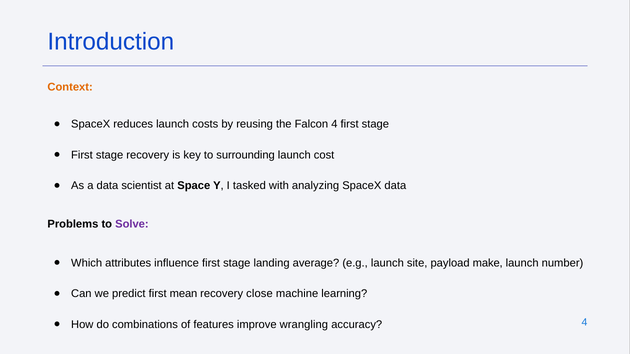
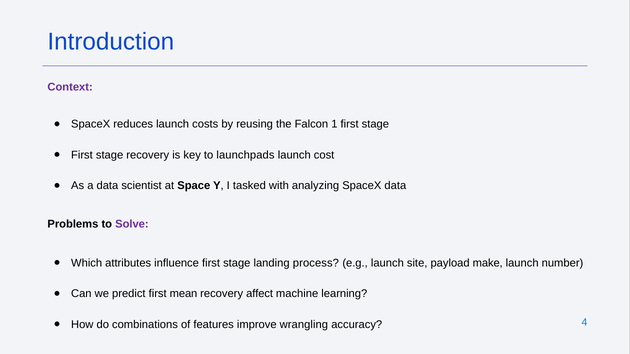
Context colour: orange -> purple
Falcon 4: 4 -> 1
surrounding: surrounding -> launchpads
average: average -> process
close: close -> affect
